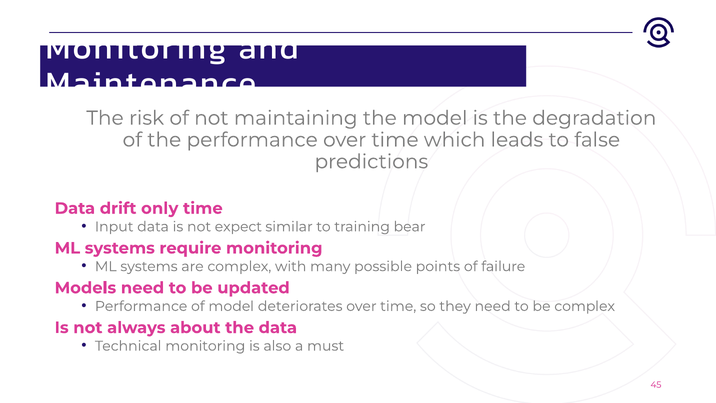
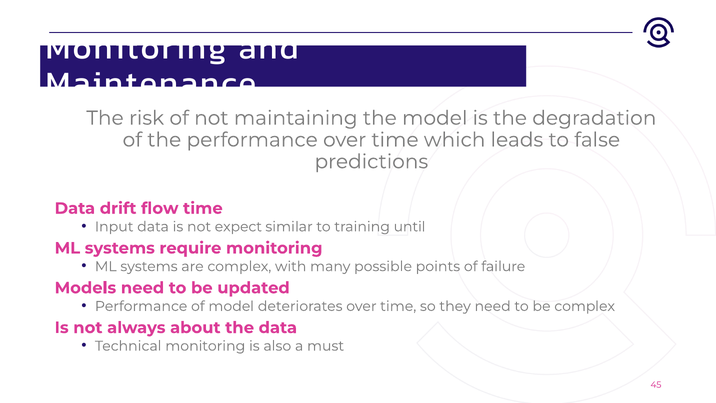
only: only -> flow
bear: bear -> until
